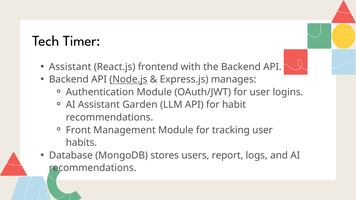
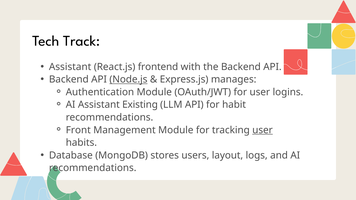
Timer: Timer -> Track
Garden: Garden -> Existing
user at (263, 130) underline: none -> present
report: report -> layout
